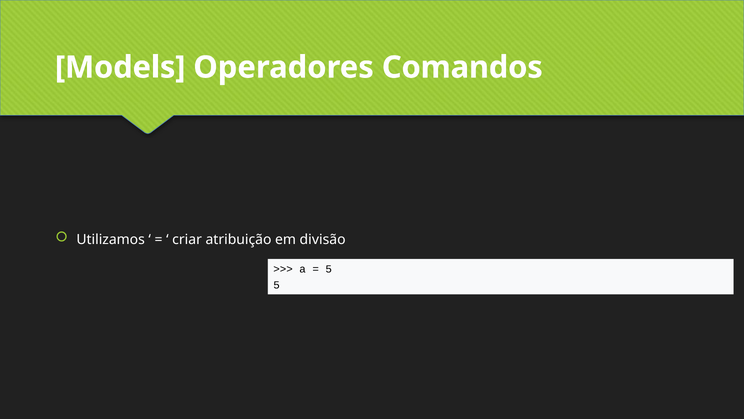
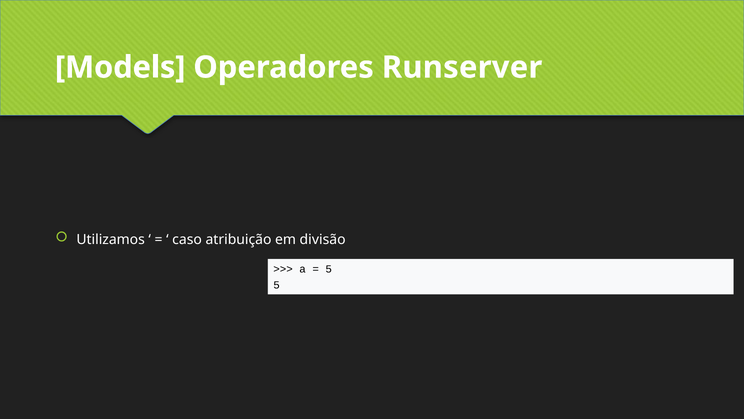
Comandos: Comandos -> Runserver
criar: criar -> caso
